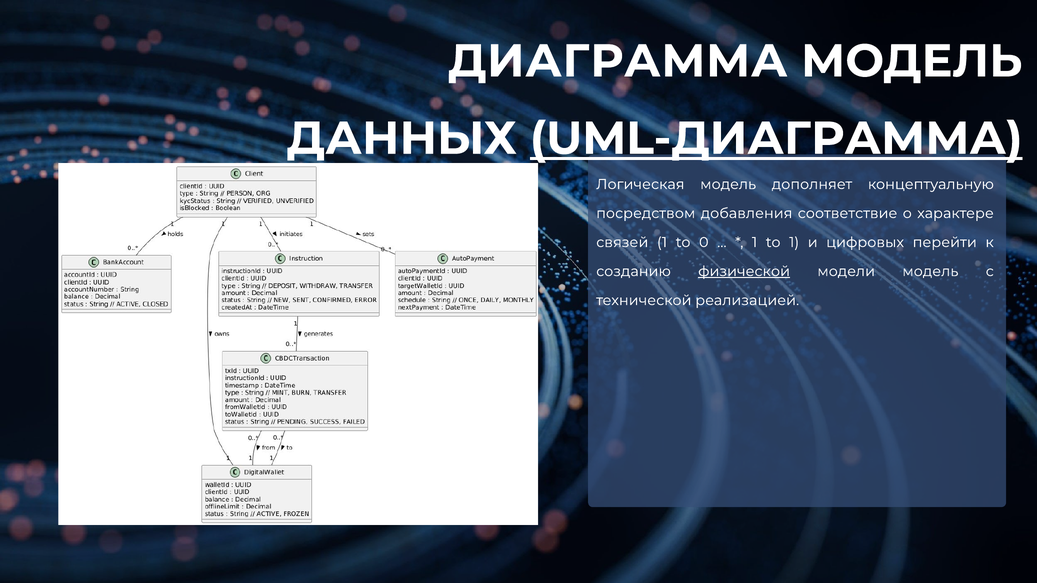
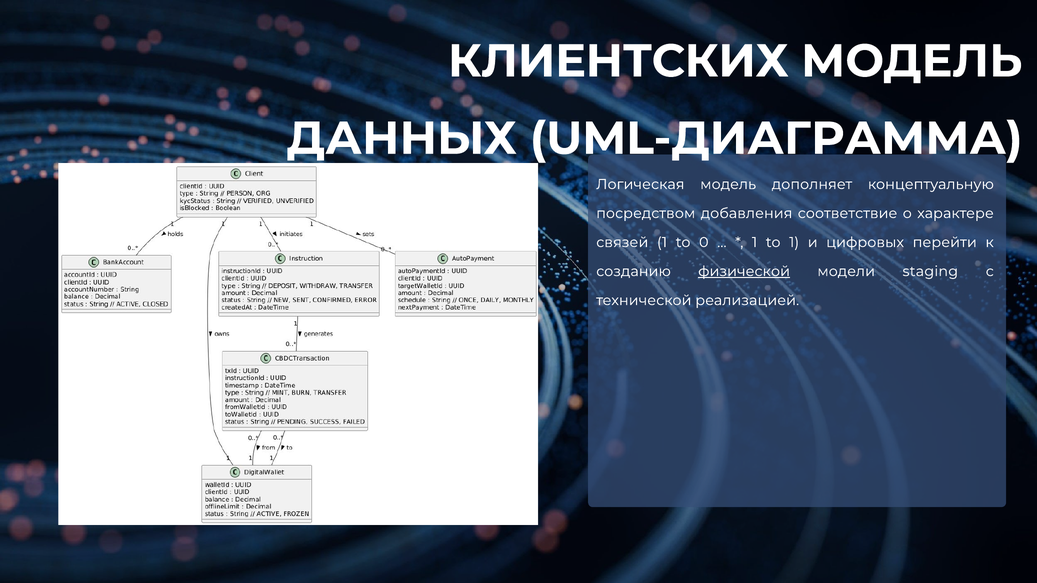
ДИАГРАММА: ДИАГРАММА -> КЛИЕНТСКИХ
UML-ДИАГРАММА underline: present -> none
модели модель: модель -> staging
